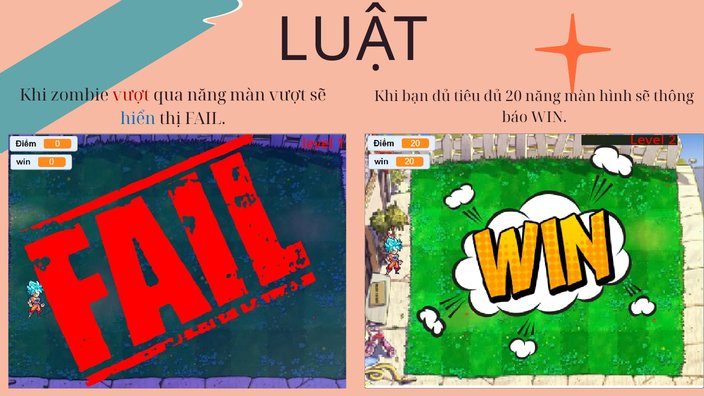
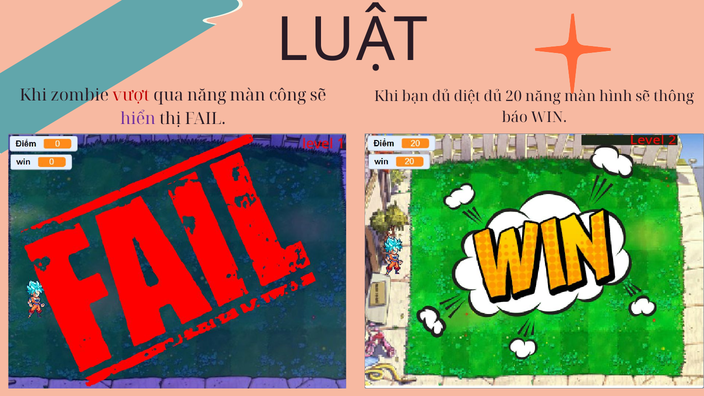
màn vượt: vượt -> công
tiêu: tiêu -> diệt
hiển colour: blue -> purple
